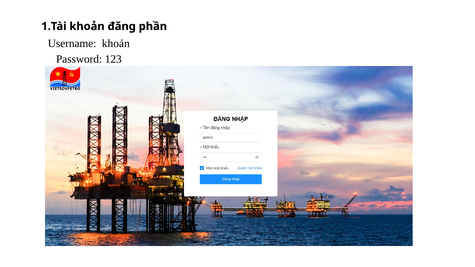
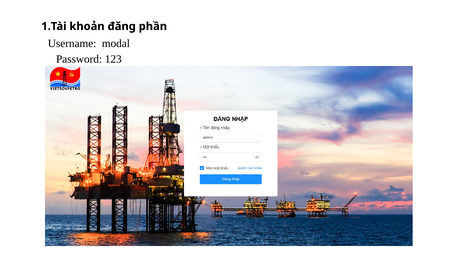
Username khoản: khoản -> modal
